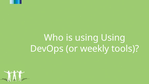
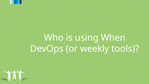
using Using: Using -> When
